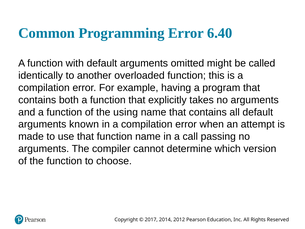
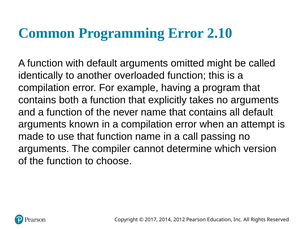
6.40: 6.40 -> 2.10
using: using -> never
